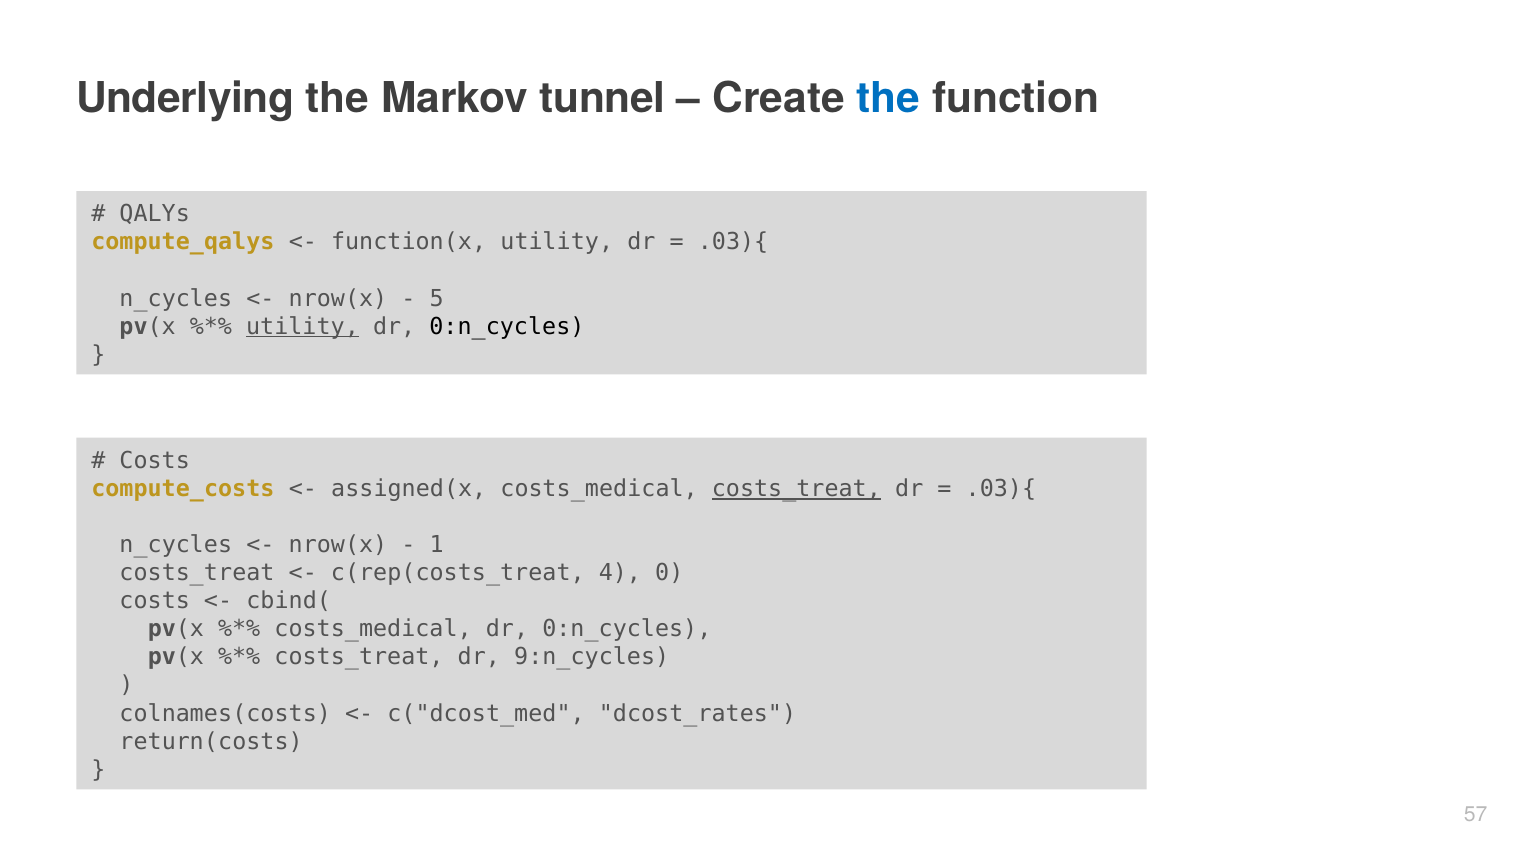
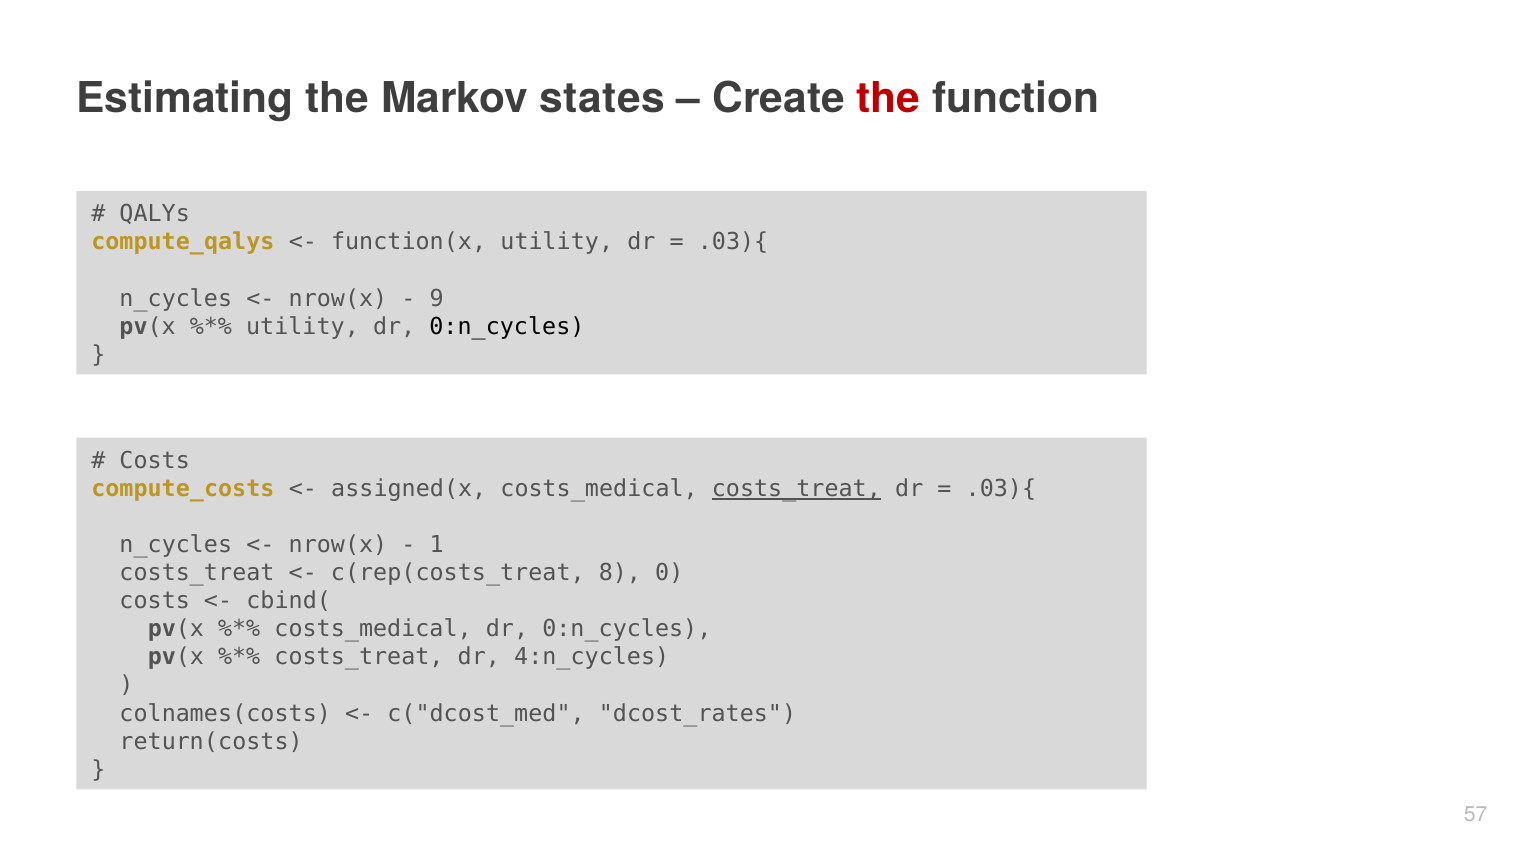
Underlying: Underlying -> Estimating
tunnel: tunnel -> states
the at (888, 98) colour: blue -> red
5: 5 -> 9
utility at (302, 326) underline: present -> none
4: 4 -> 8
9:n_cycles: 9:n_cycles -> 4:n_cycles
